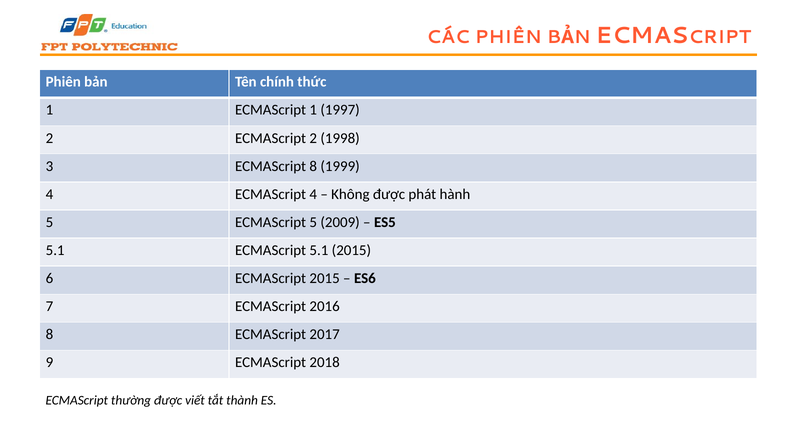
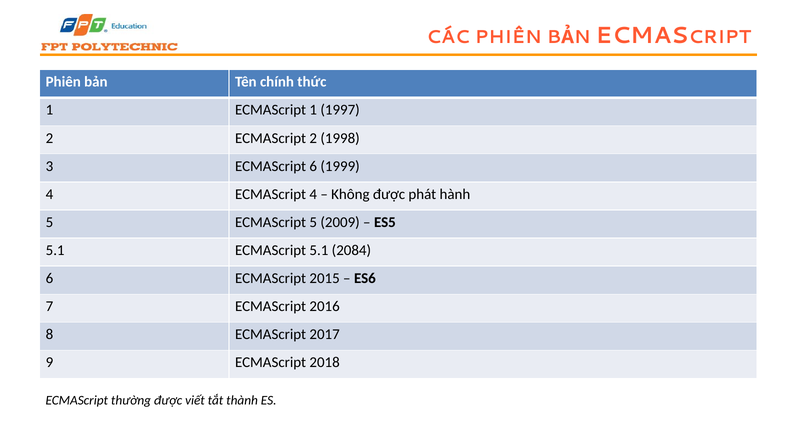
ECMAScript 8: 8 -> 6
5.1 2015: 2015 -> 2084
